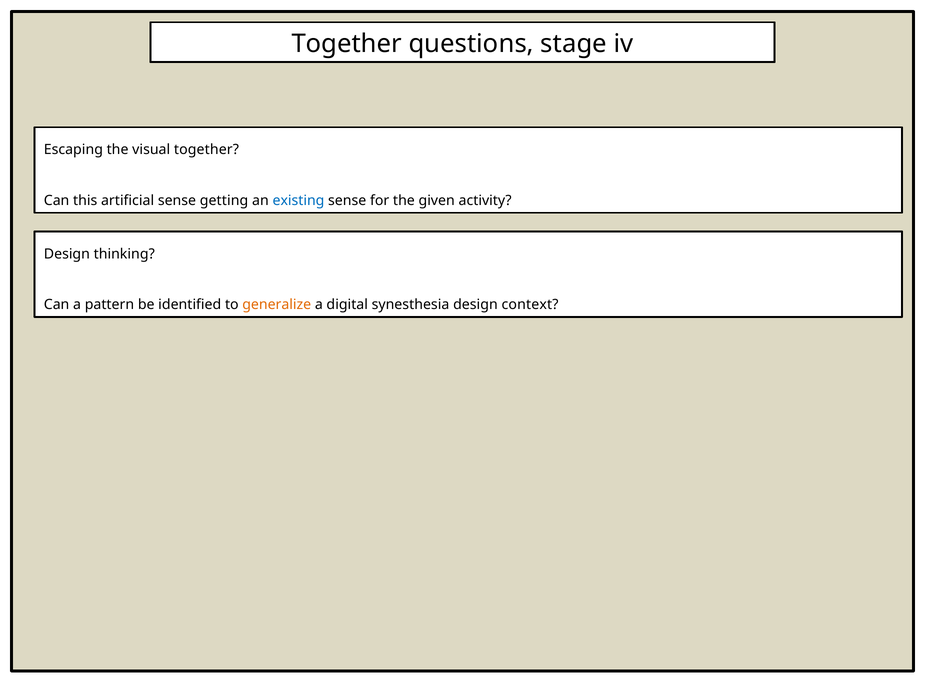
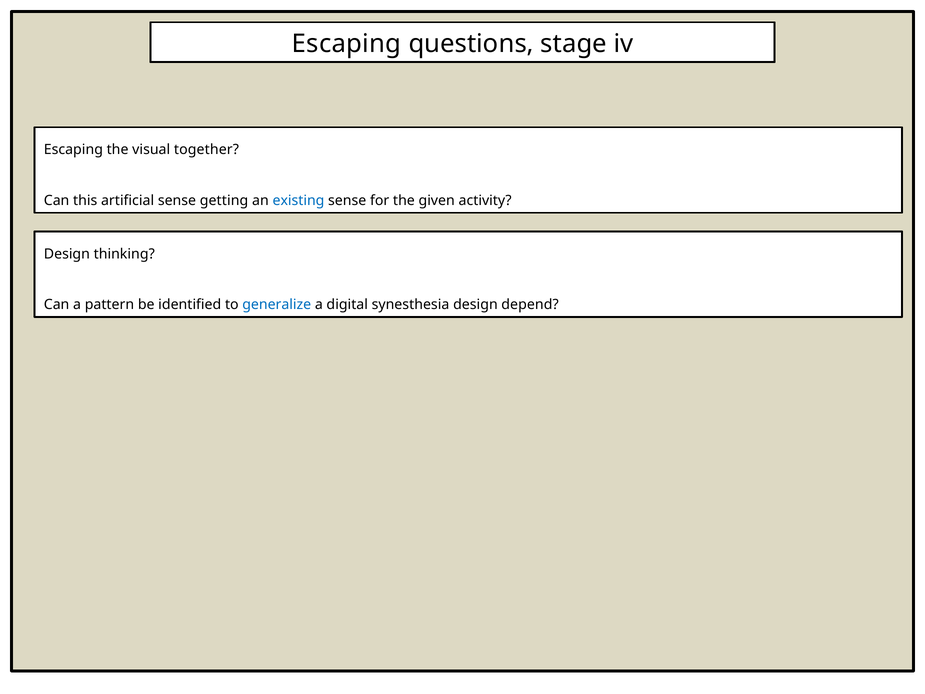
Together at (347, 44): Together -> Escaping
generalize colour: orange -> blue
context: context -> depend
